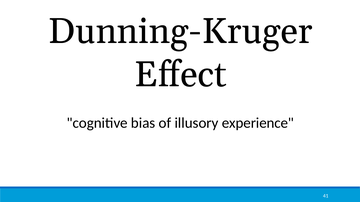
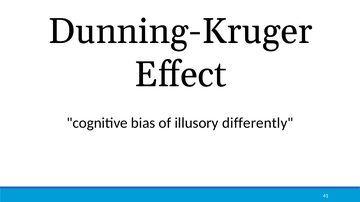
experience: experience -> differently
